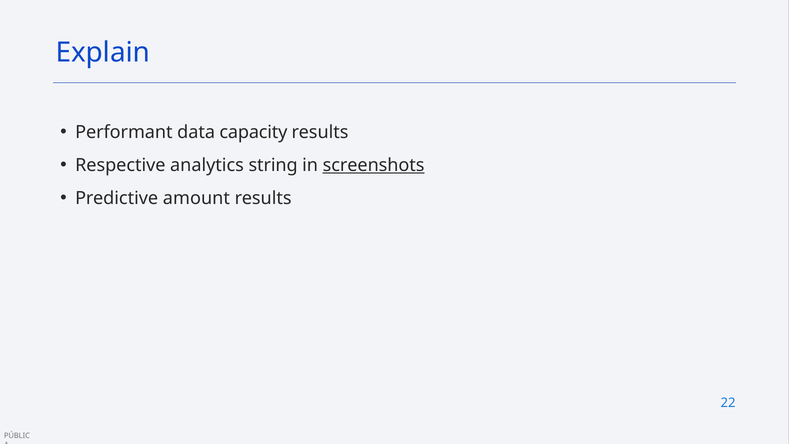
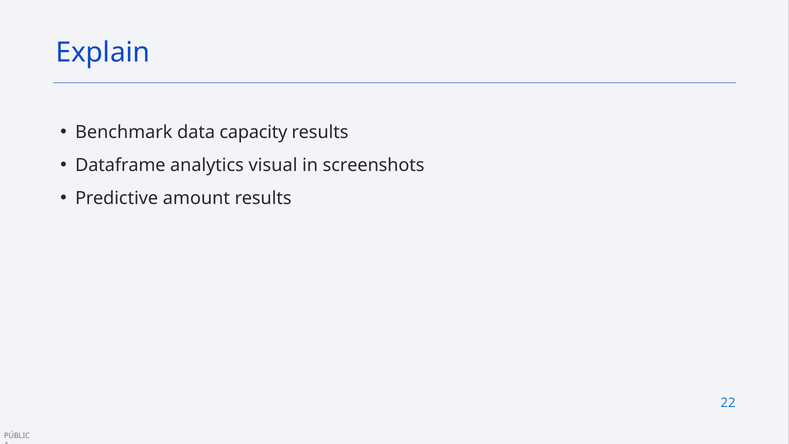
Performant: Performant -> Benchmark
Respective: Respective -> Dataframe
string: string -> visual
screenshots underline: present -> none
